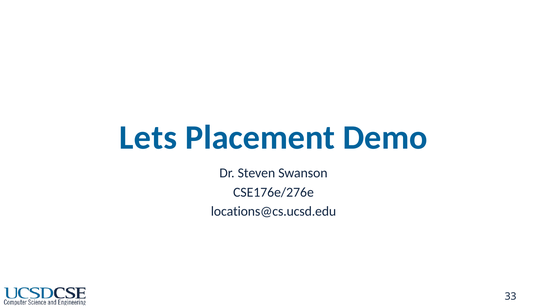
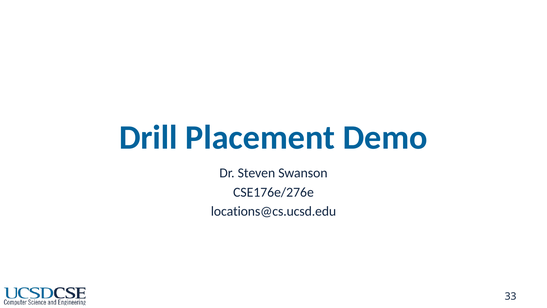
Lets: Lets -> Drill
